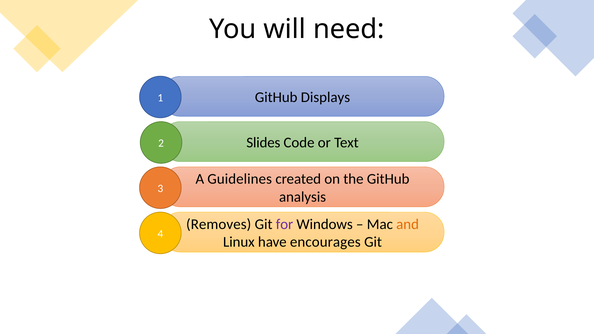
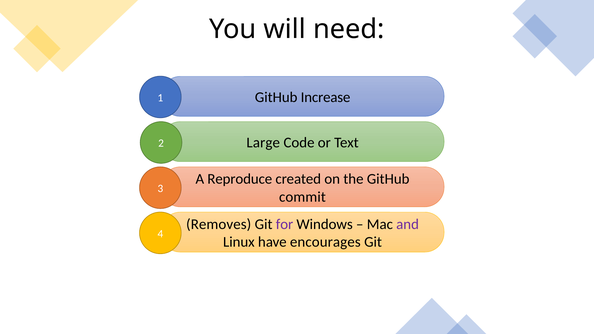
Displays: Displays -> Increase
Slides: Slides -> Large
Guidelines: Guidelines -> Reproduce
analysis: analysis -> commit
and colour: orange -> purple
